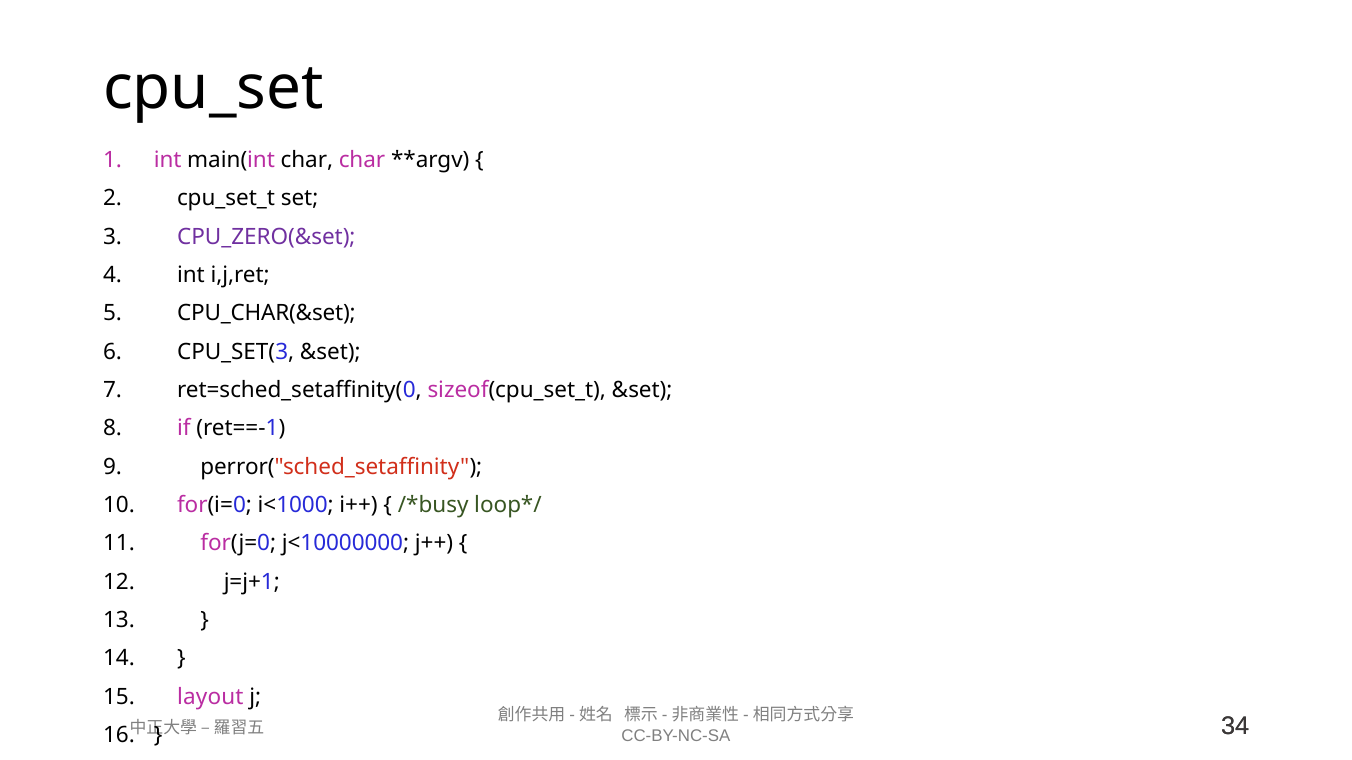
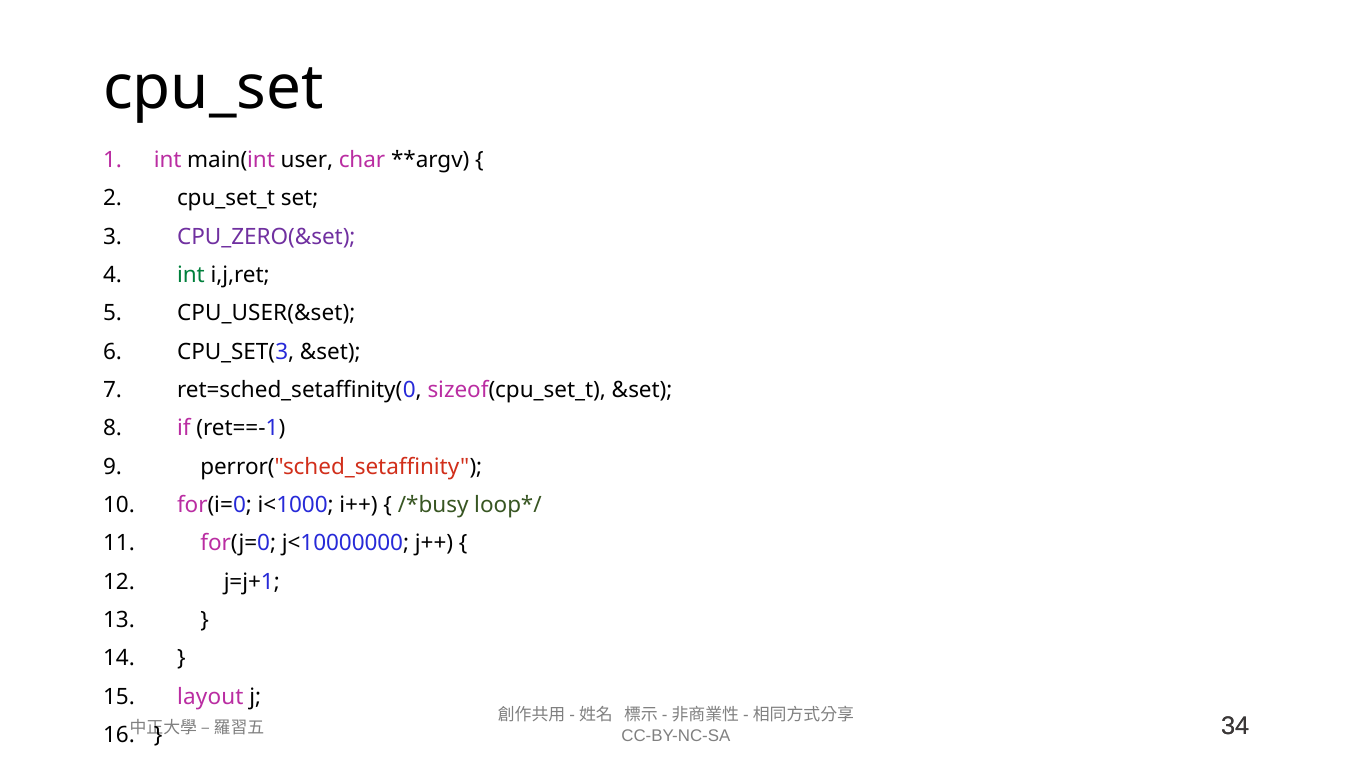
main(int char: char -> user
int at (191, 275) colour: black -> green
CPU_CHAR(&set: CPU_CHAR(&set -> CPU_USER(&set
